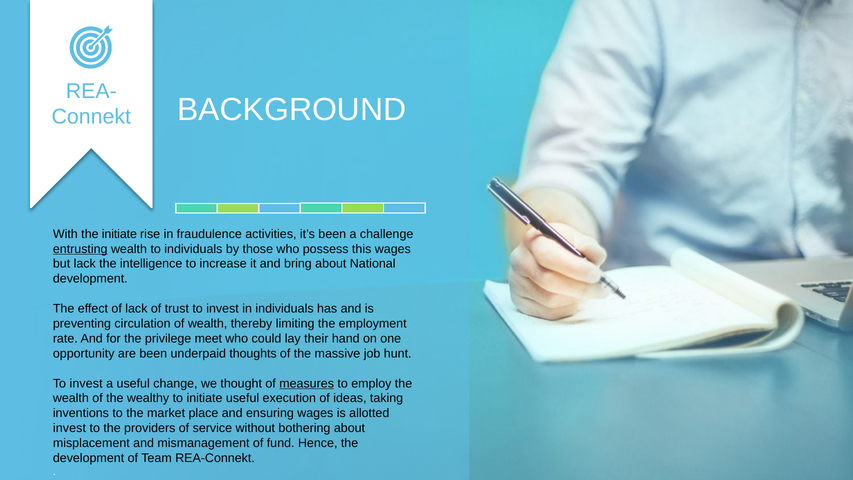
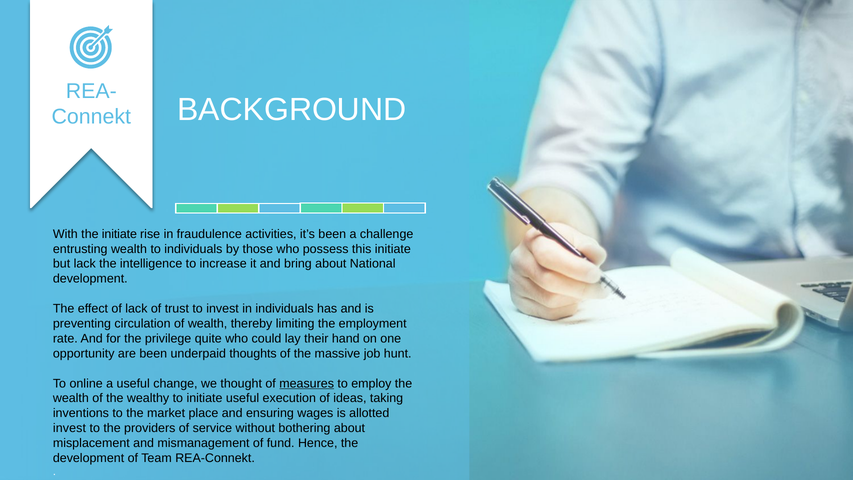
entrusting underline: present -> none
this wages: wages -> initiate
meet: meet -> quite
invest at (86, 383): invest -> online
